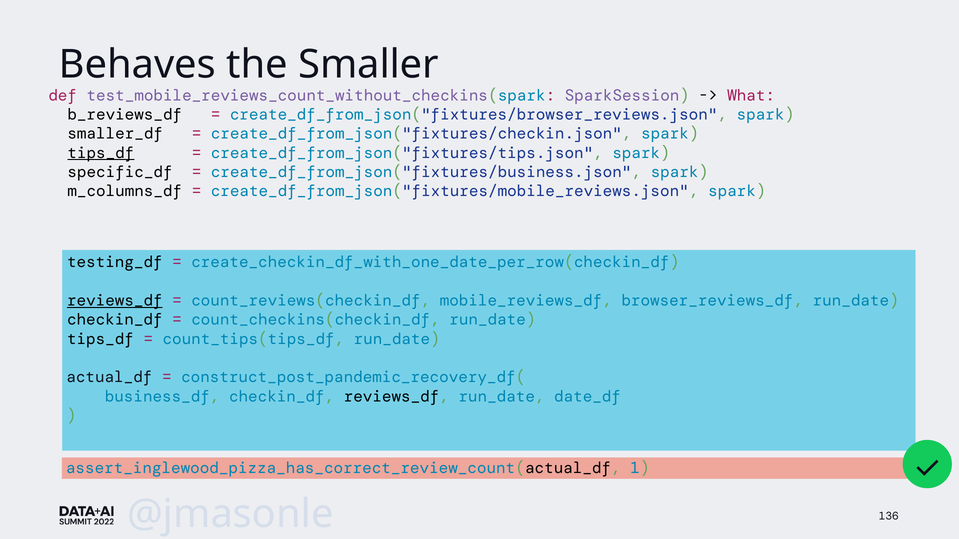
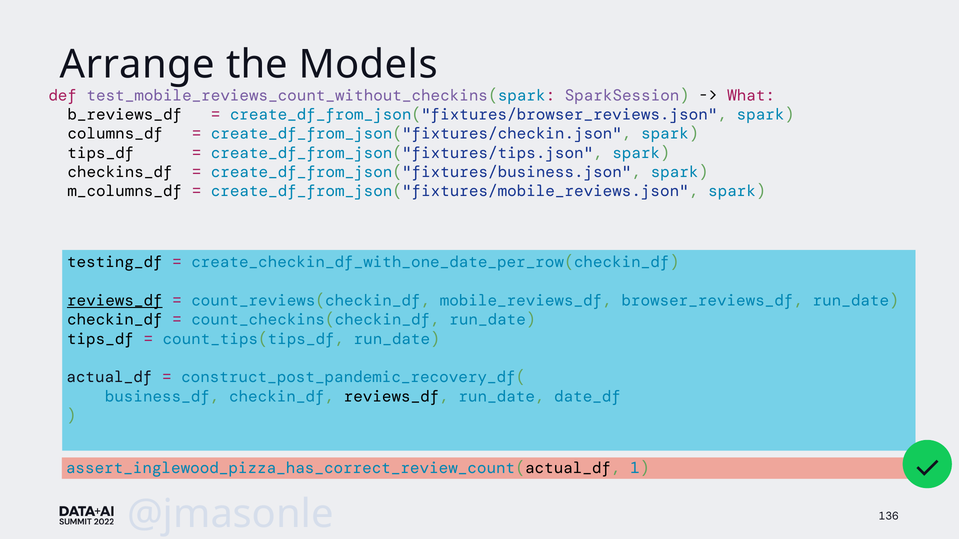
Behaves: Behaves -> Arrange
Smaller: Smaller -> Models
smaller_df: smaller_df -> columns_df
tips_df at (101, 153) underline: present -> none
specific_df: specific_df -> checkins_df
